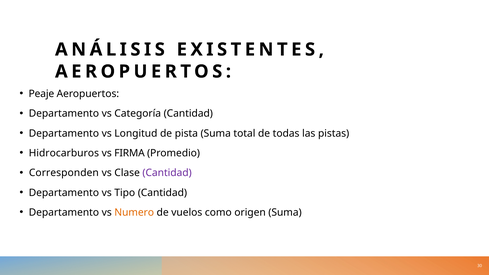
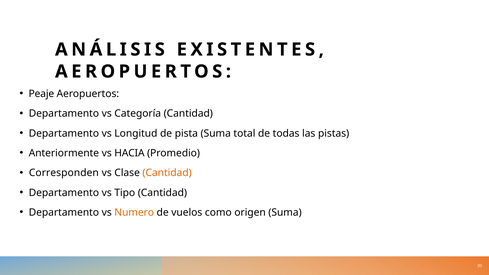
Hidrocarburos: Hidrocarburos -> Anteriormente
FIRMA: FIRMA -> HACIA
Cantidad at (167, 173) colour: purple -> orange
